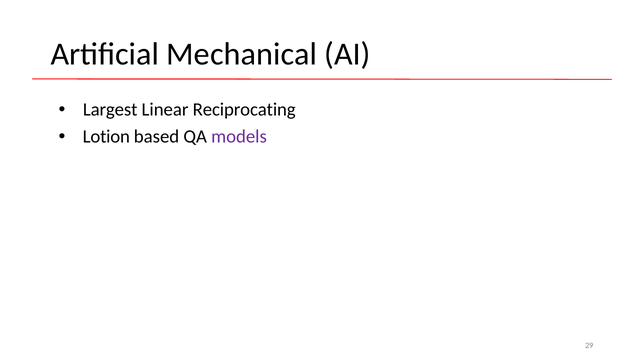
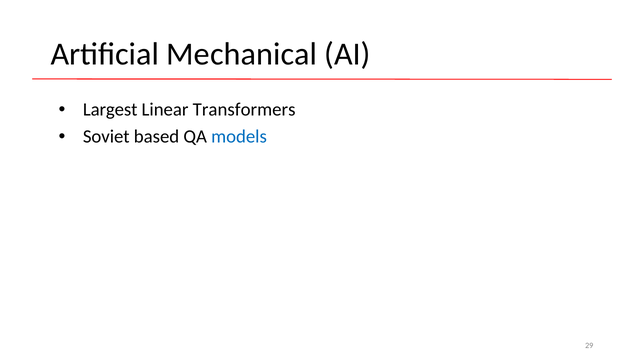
Reciprocating: Reciprocating -> Transformers
Lotion: Lotion -> Soviet
models colour: purple -> blue
